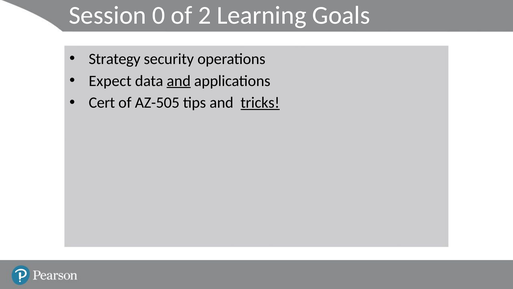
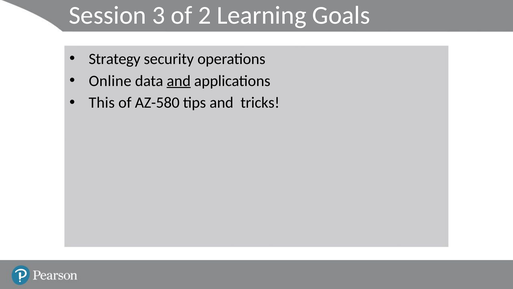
0: 0 -> 3
Expect: Expect -> Online
Cert: Cert -> This
AZ-505: AZ-505 -> AZ-580
tricks underline: present -> none
